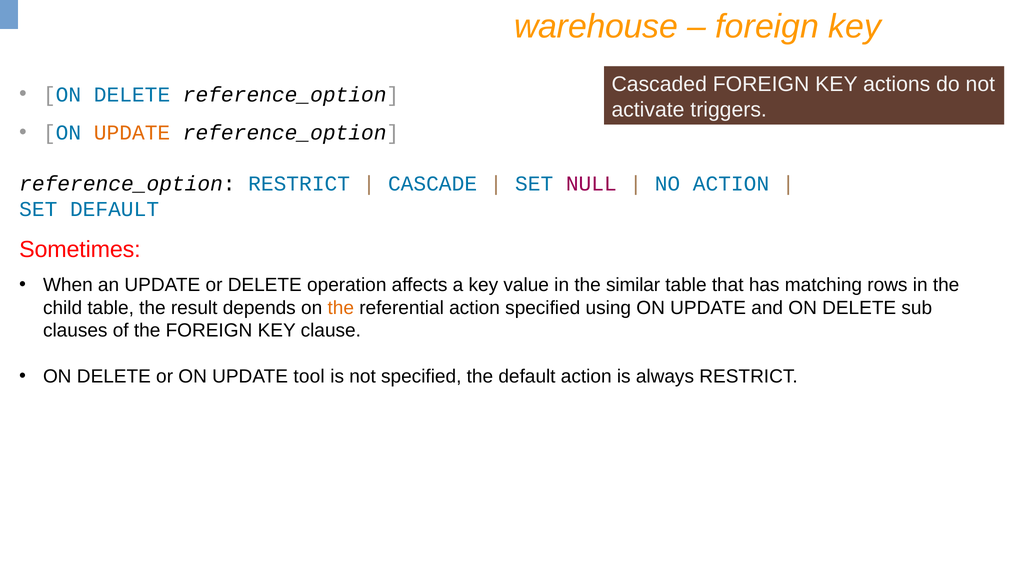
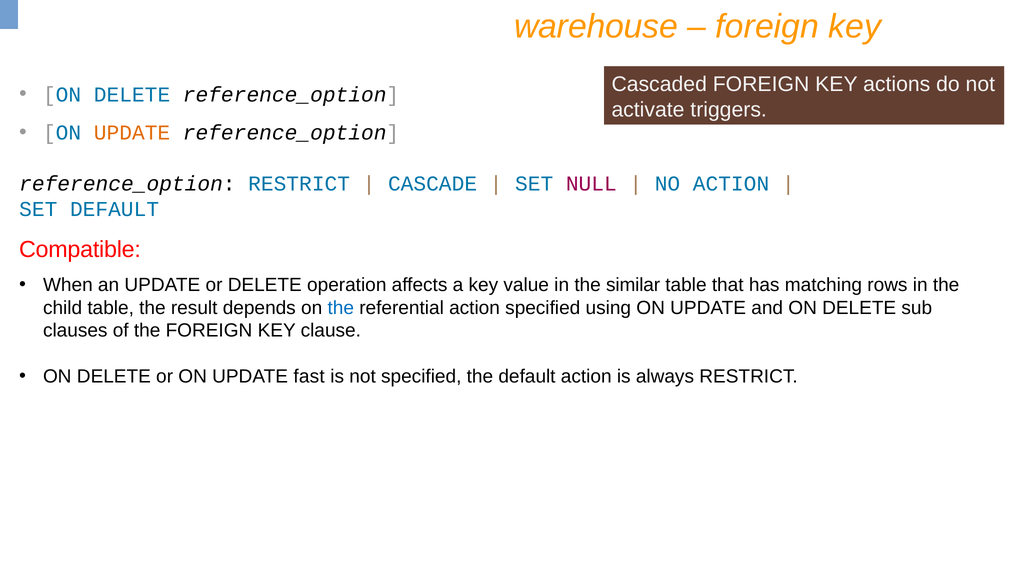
Sometimes: Sometimes -> Compatible
the at (341, 307) colour: orange -> blue
tool: tool -> fast
